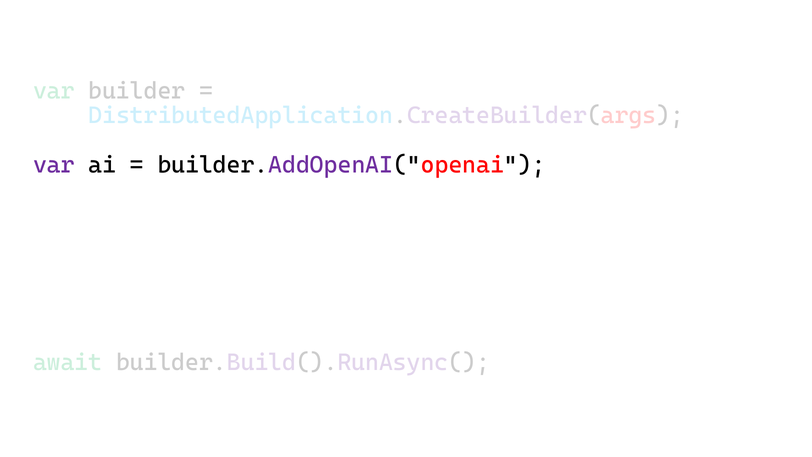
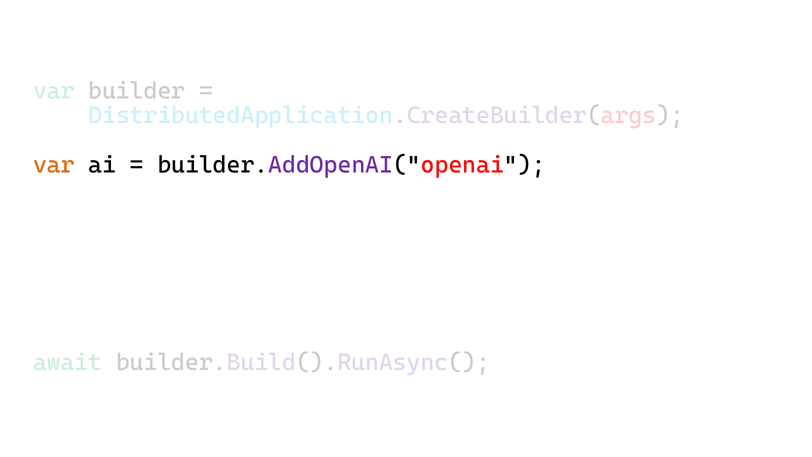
var at (54, 165) colour: purple -> orange
